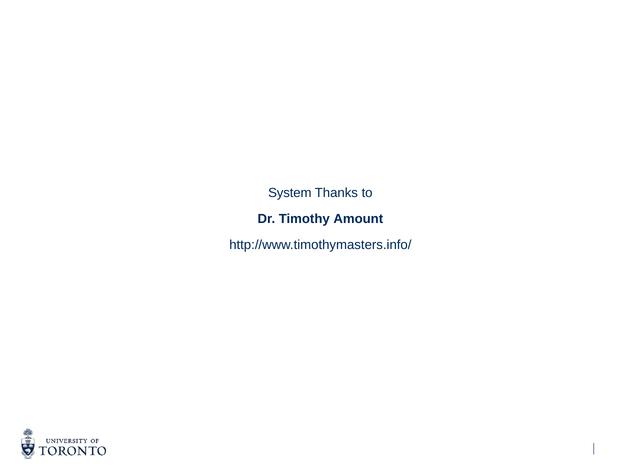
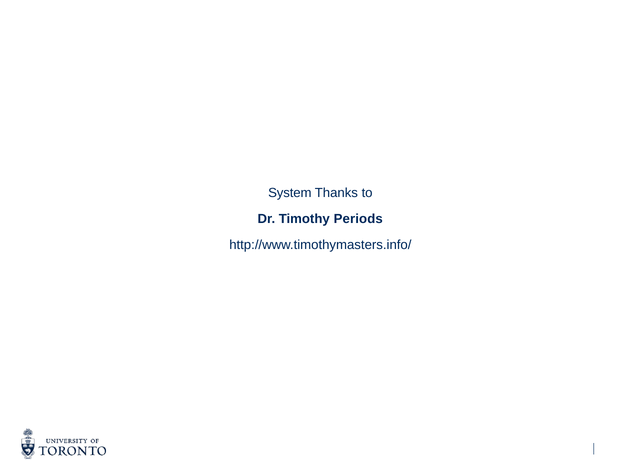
Amount: Amount -> Periods
